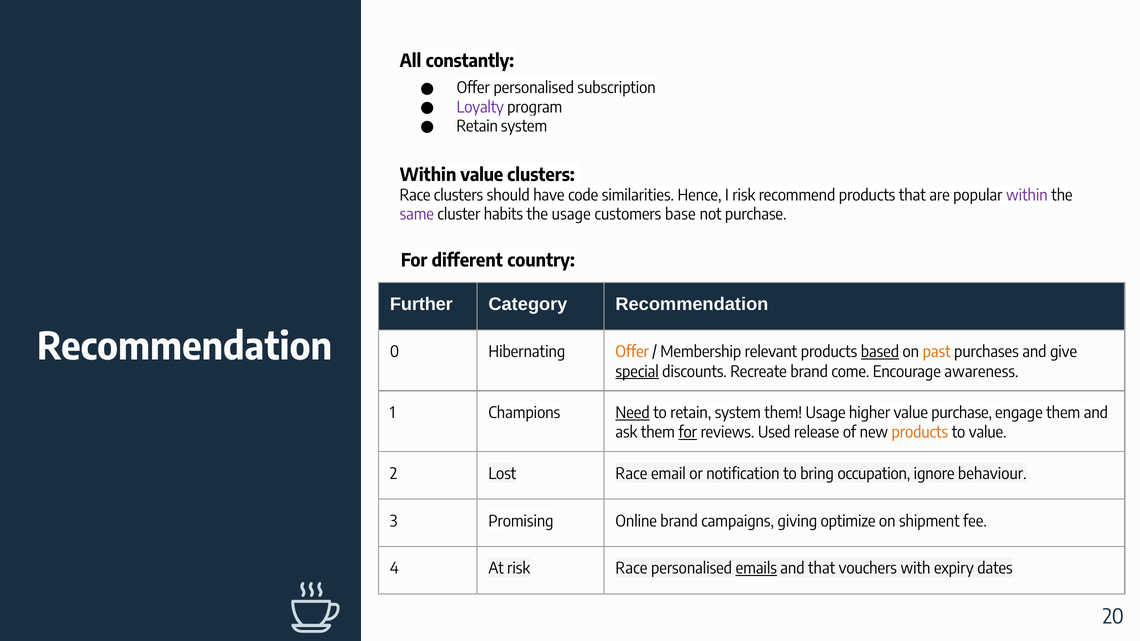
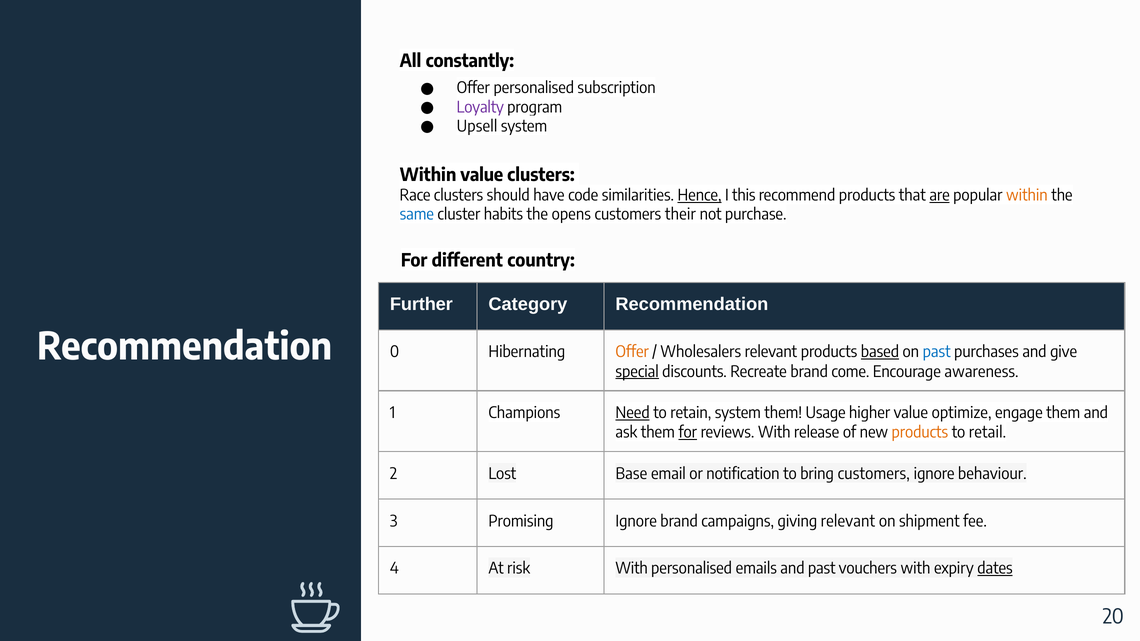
Retain at (477, 126): Retain -> Upsell
Hence underline: none -> present
I risk: risk -> this
are underline: none -> present
within at (1027, 196) colour: purple -> orange
same colour: purple -> blue
the usage: usage -> opens
base: base -> their
Membership: Membership -> Wholesalers
past at (937, 352) colour: orange -> blue
value purchase: purchase -> optimize
reviews Used: Used -> With
to value: value -> retail
Lost Race: Race -> Base
bring occupation: occupation -> customers
Promising Online: Online -> Ignore
giving optimize: optimize -> relevant
risk Race: Race -> With
emails underline: present -> none
and that: that -> past
dates underline: none -> present
